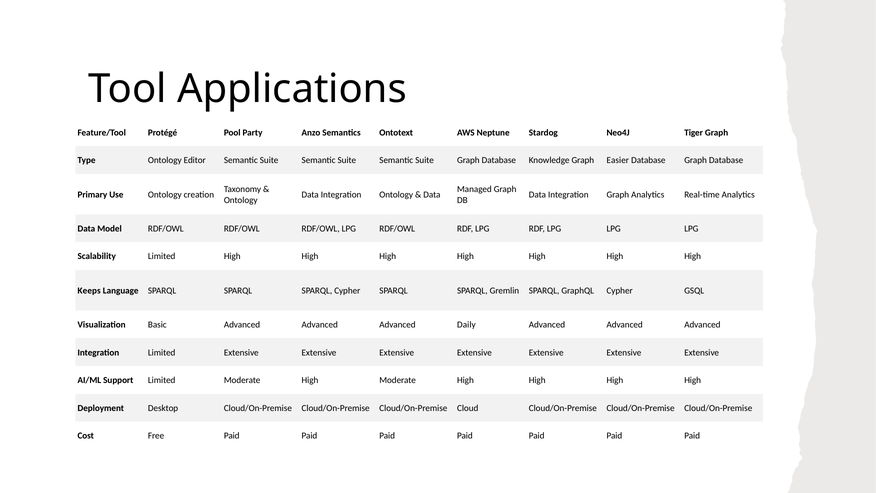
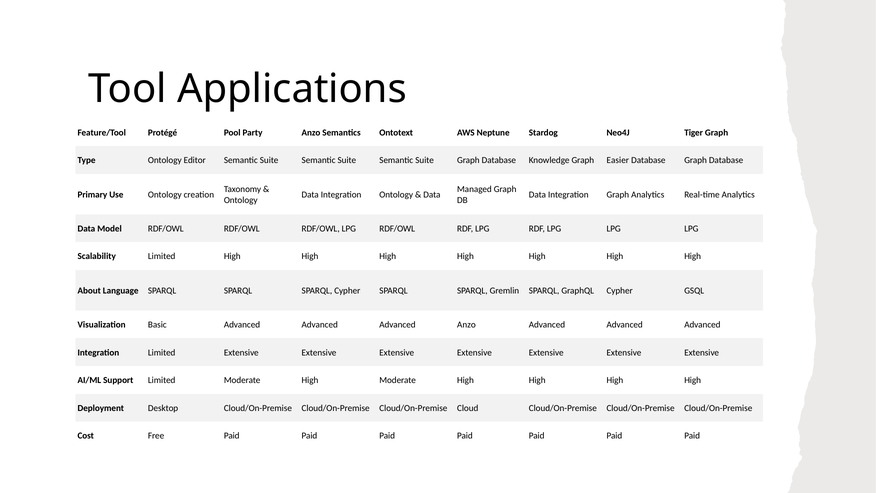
Keeps: Keeps -> About
Advanced Daily: Daily -> Anzo
